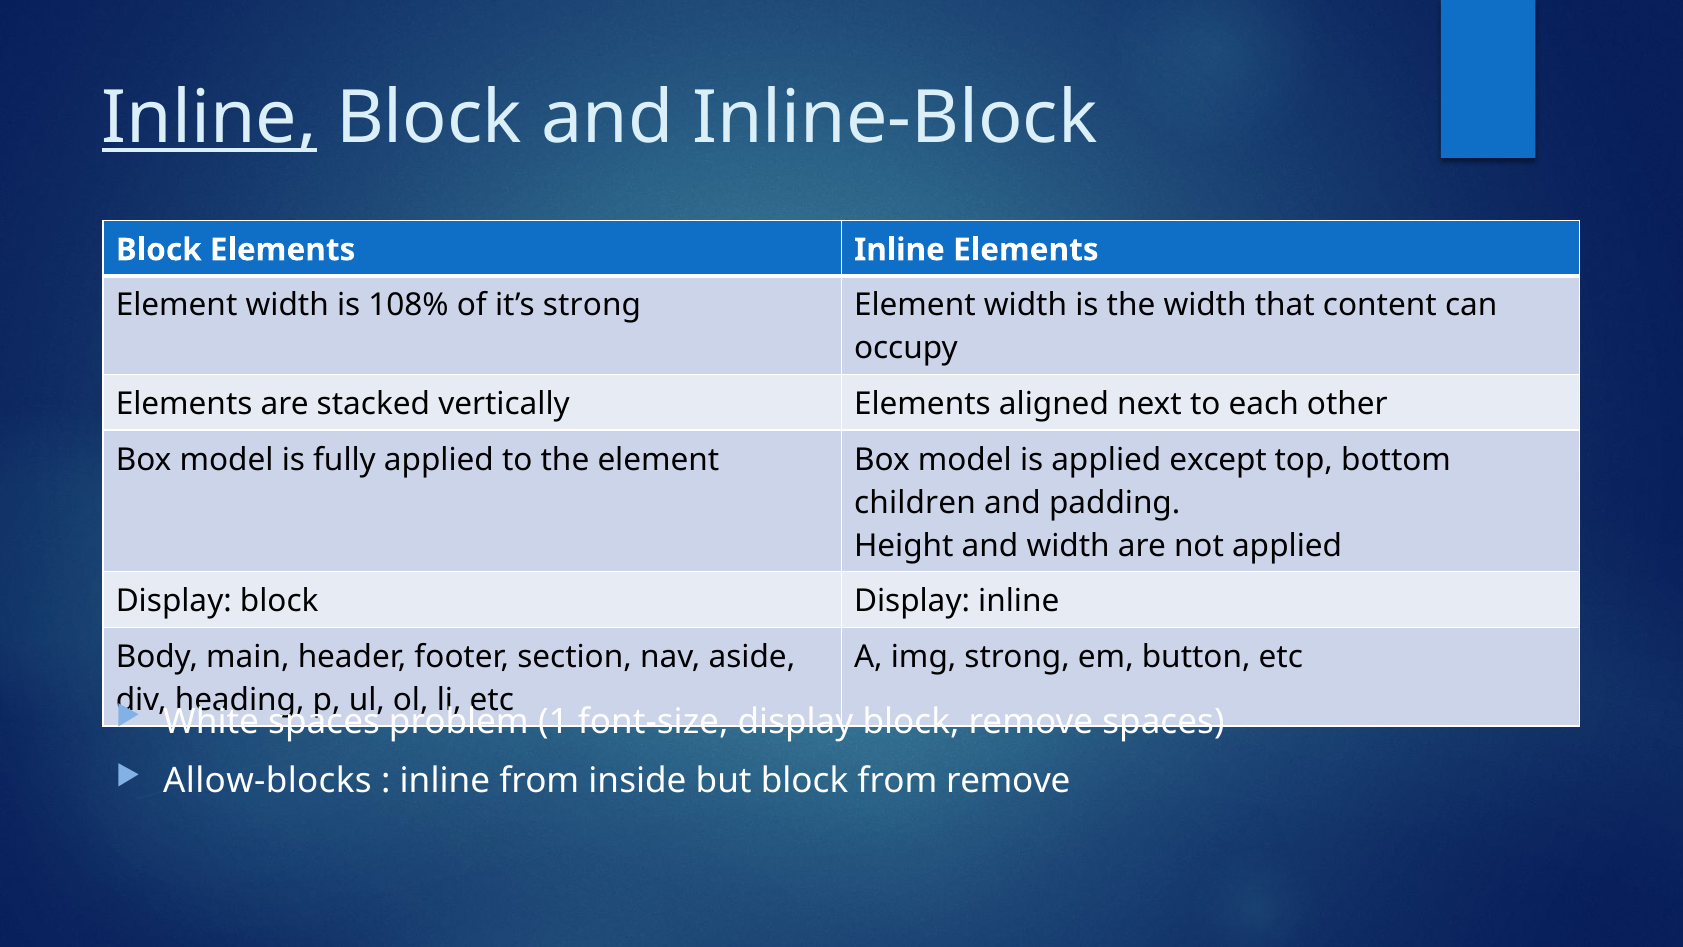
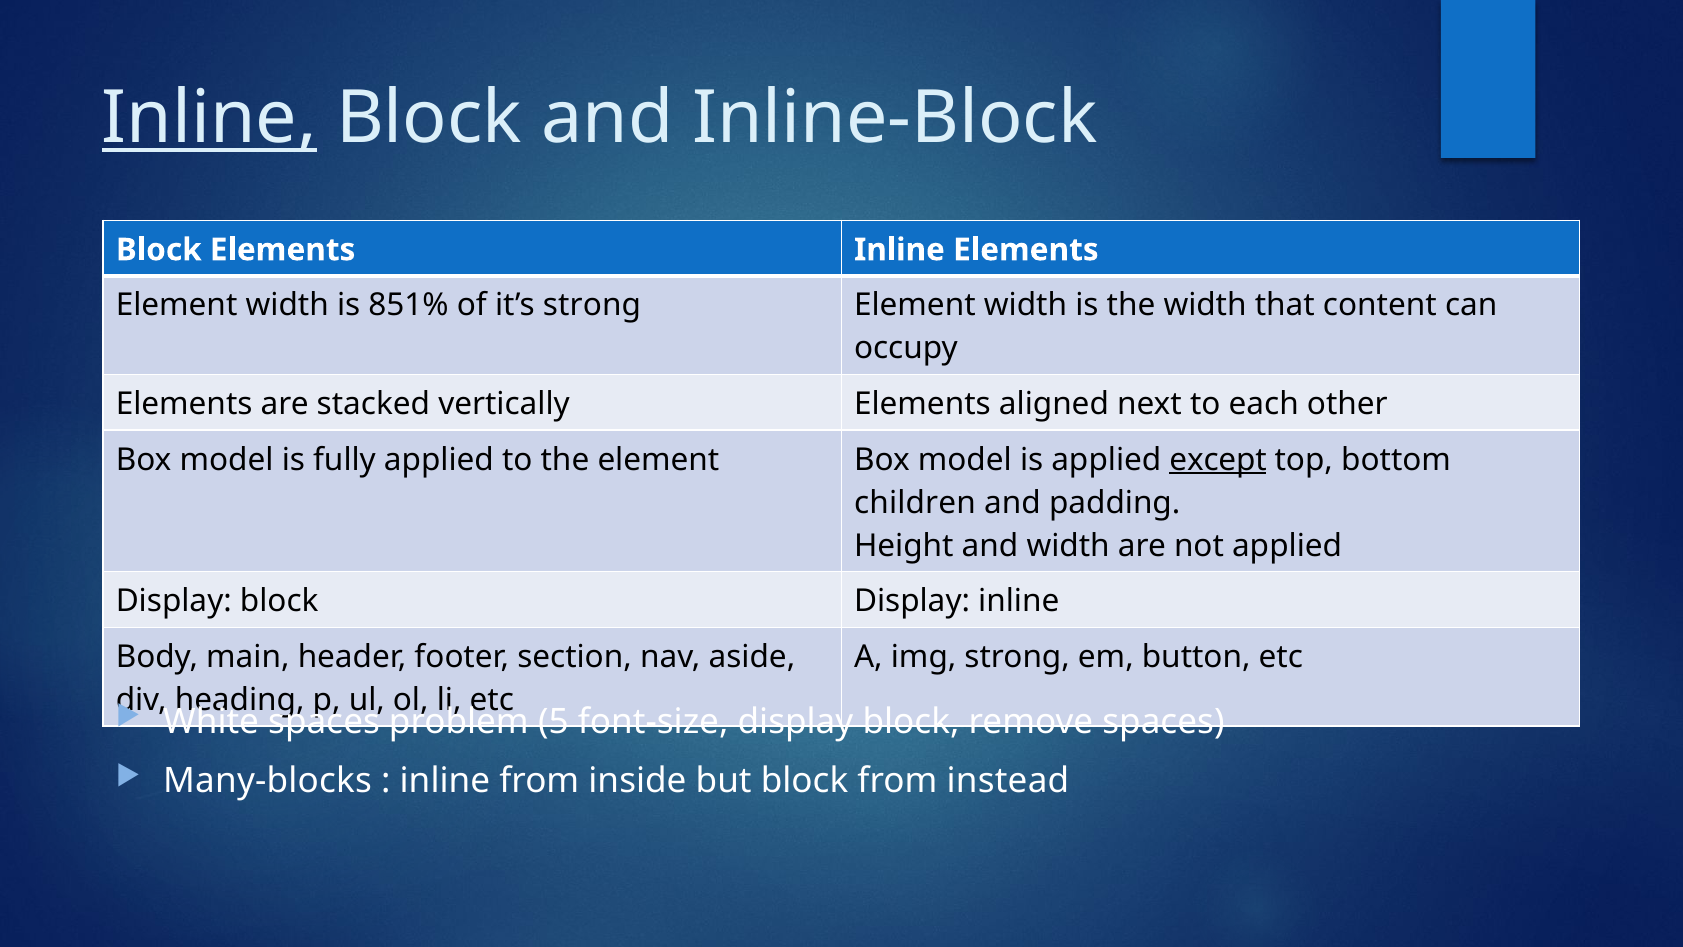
108%: 108% -> 851%
except underline: none -> present
1: 1 -> 5
Allow-blocks: Allow-blocks -> Many-blocks
from remove: remove -> instead
